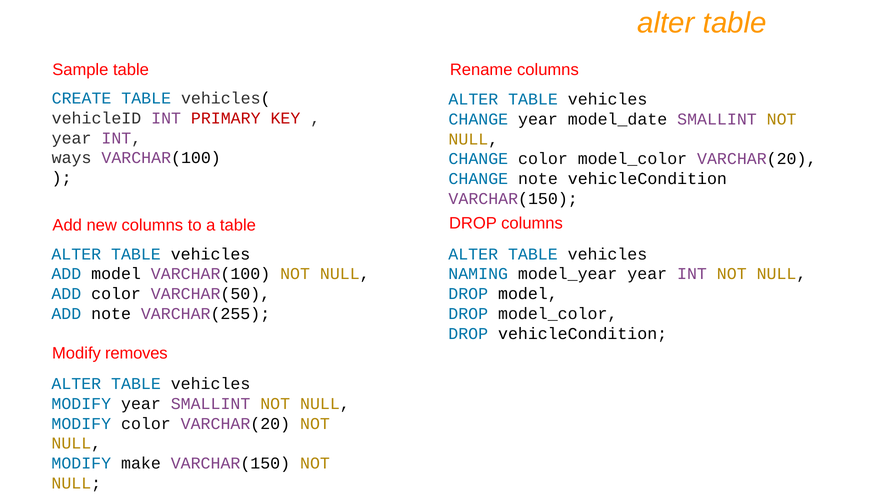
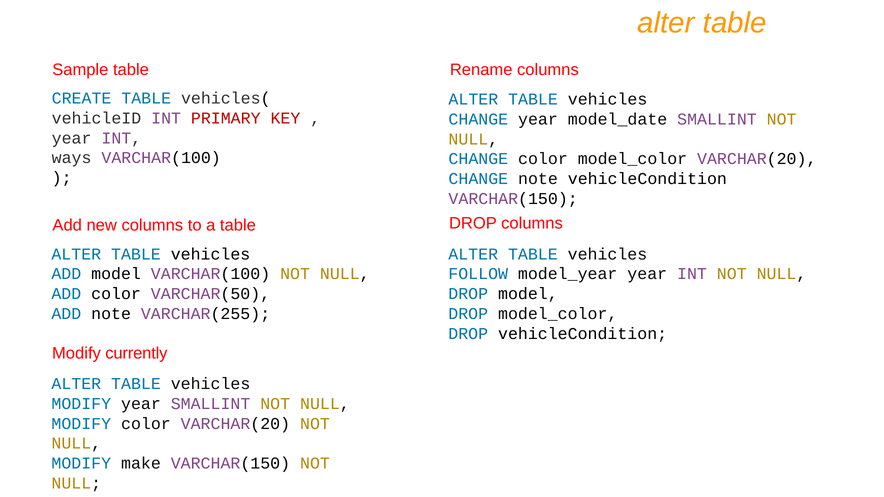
NAMING: NAMING -> FOLLOW
removes: removes -> currently
